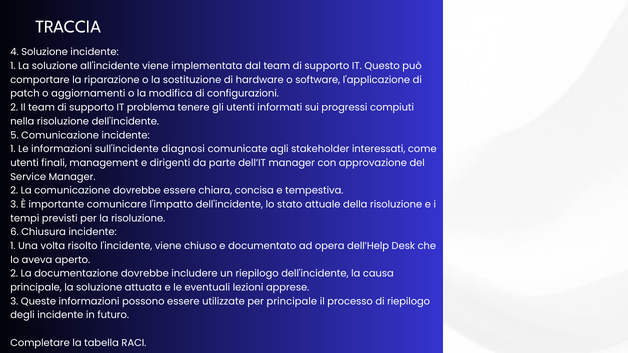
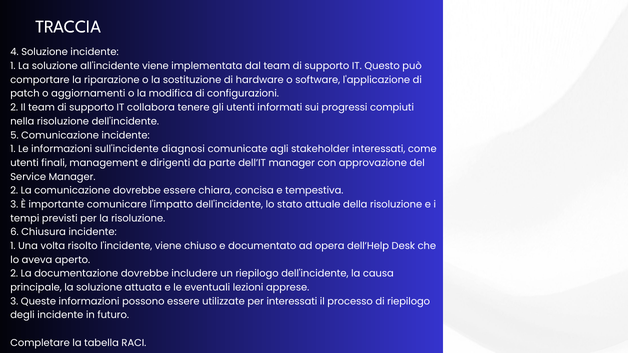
problema: problema -> collabora
per principale: principale -> interessati
